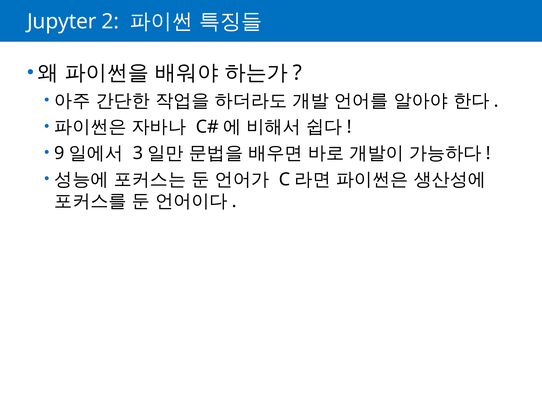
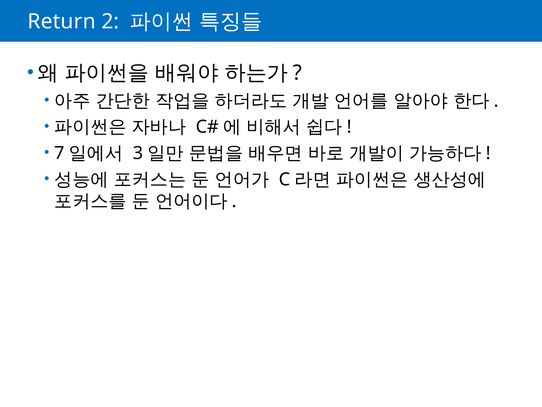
Jupyter: Jupyter -> Return
9: 9 -> 7
